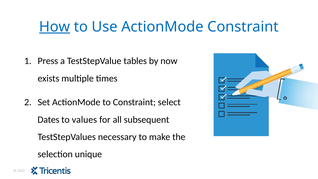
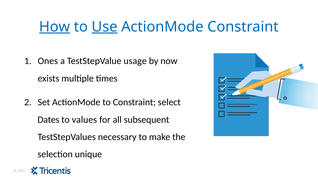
Use underline: none -> present
Press: Press -> Ones
tables: tables -> usage
